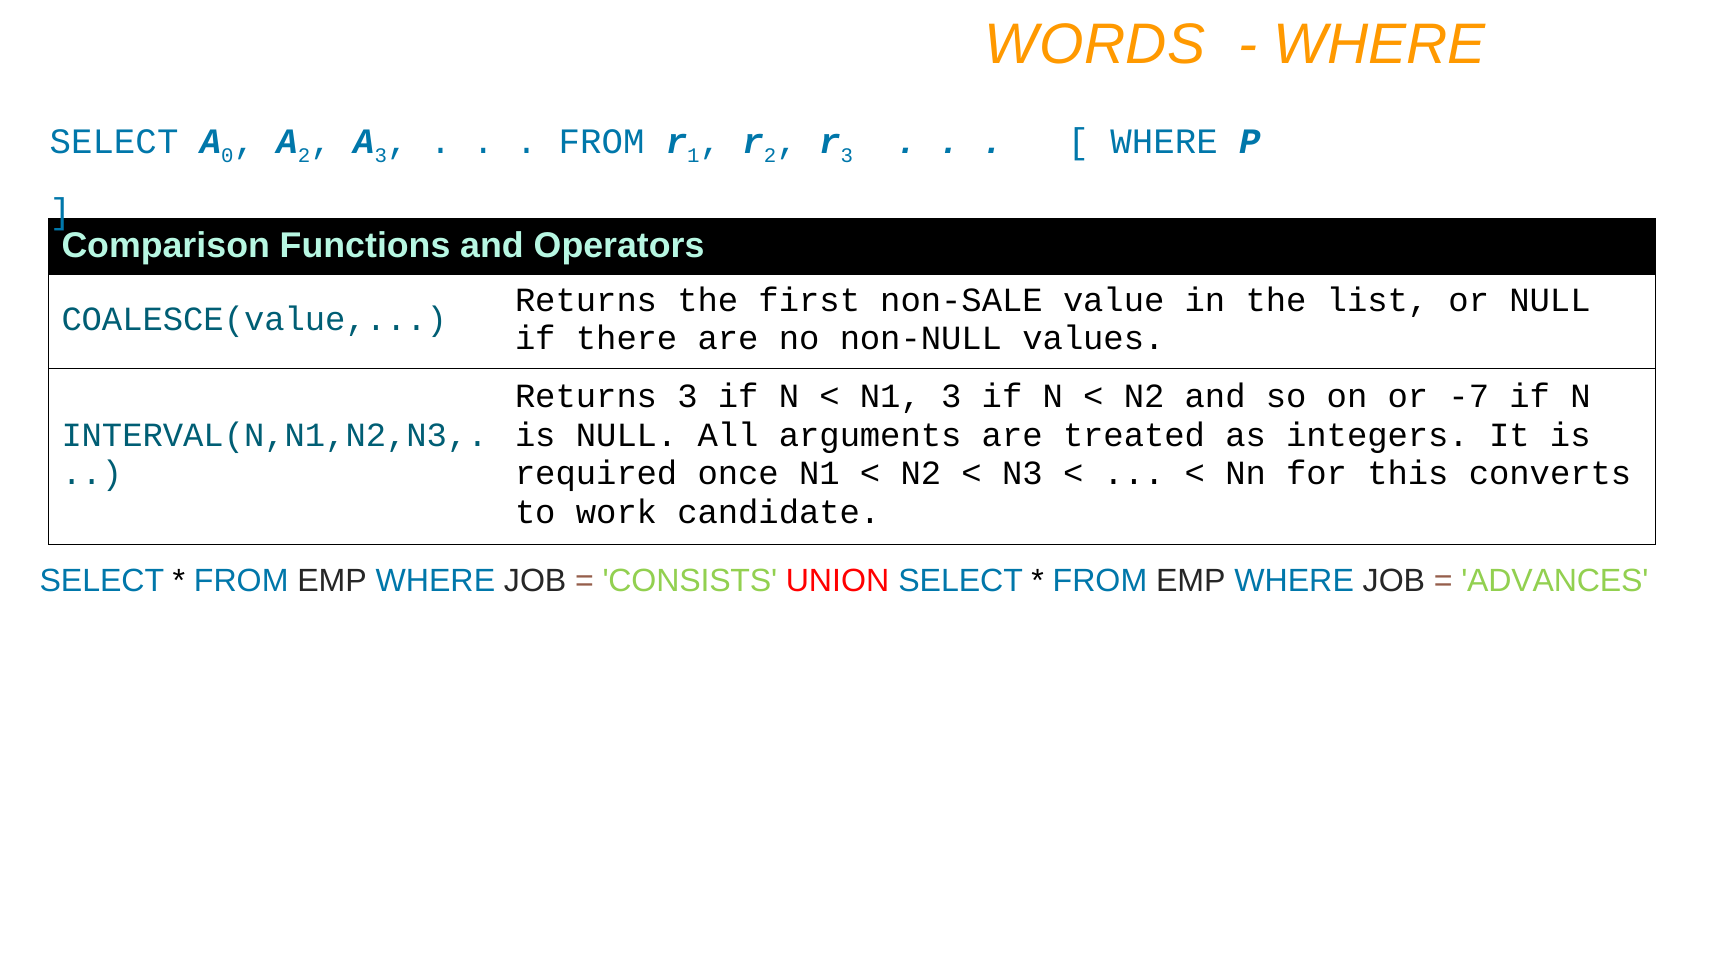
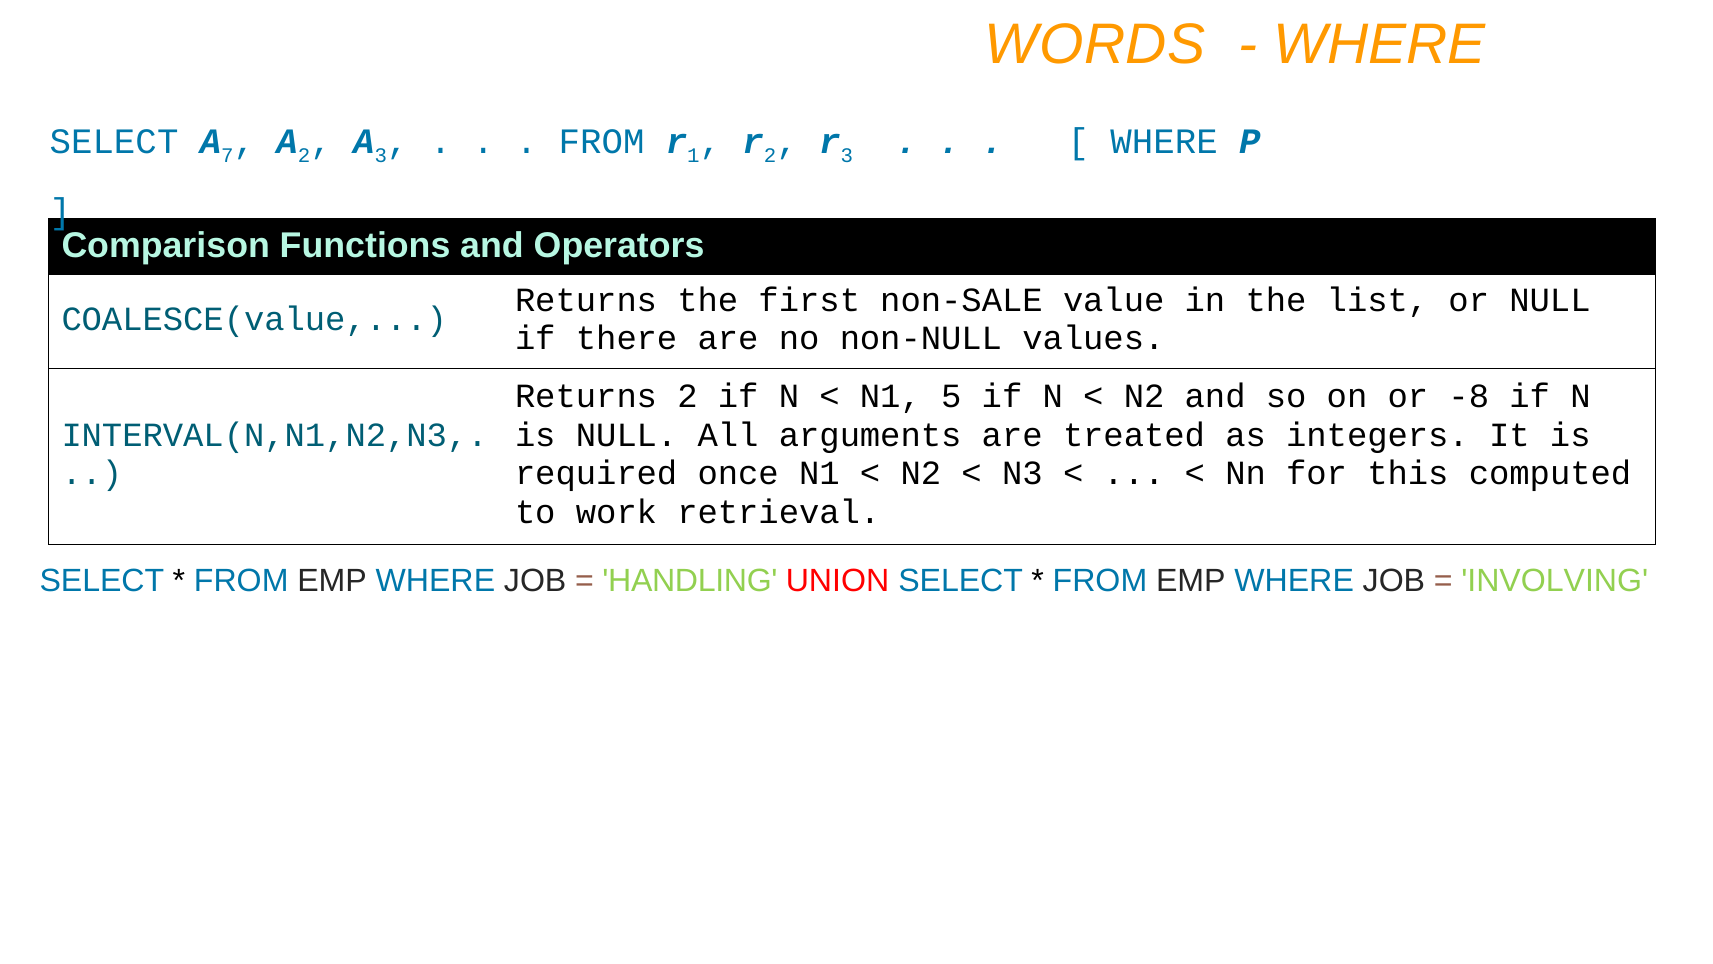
0: 0 -> 7
Returns 3: 3 -> 2
N1 3: 3 -> 5
-7: -7 -> -8
converts: converts -> computed
candidate: candidate -> retrieval
CONSISTS: CONSISTS -> HANDLING
ADVANCES: ADVANCES -> INVOLVING
